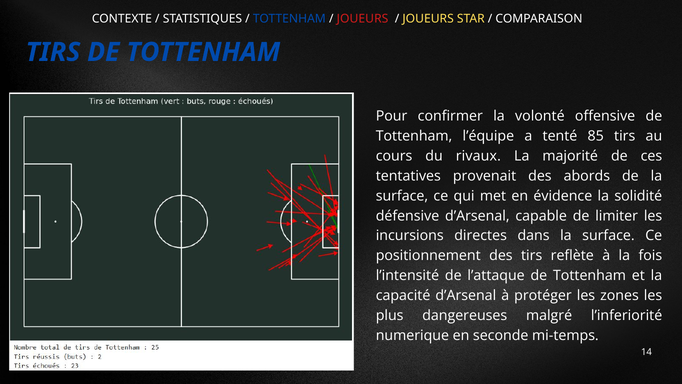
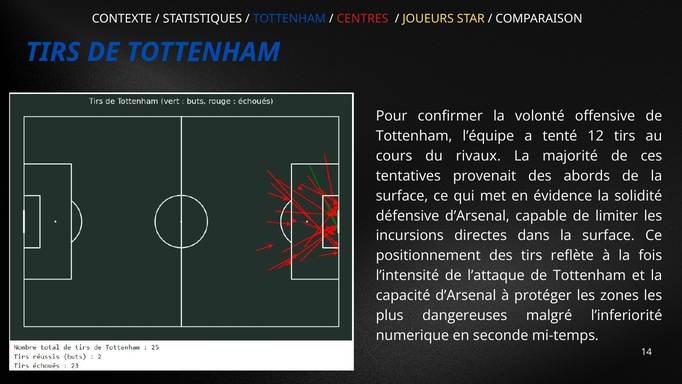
JOUEURS at (363, 19): JOUEURS -> CENTRES
85: 85 -> 12
